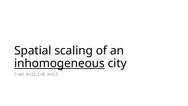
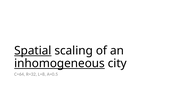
Spatial underline: none -> present
